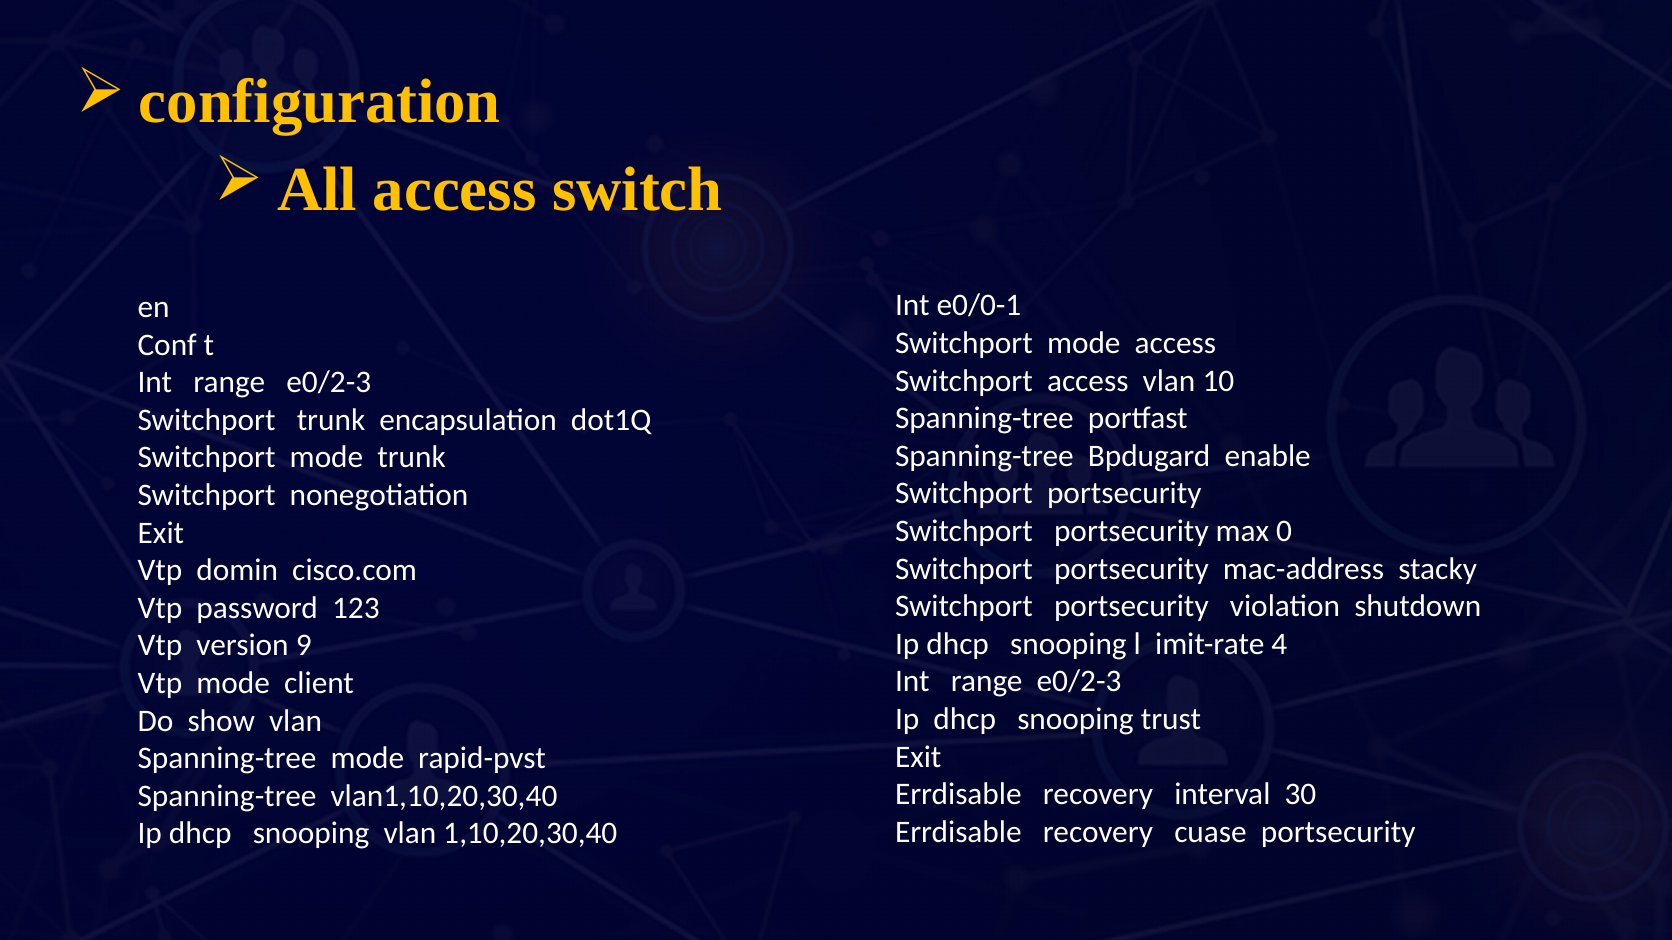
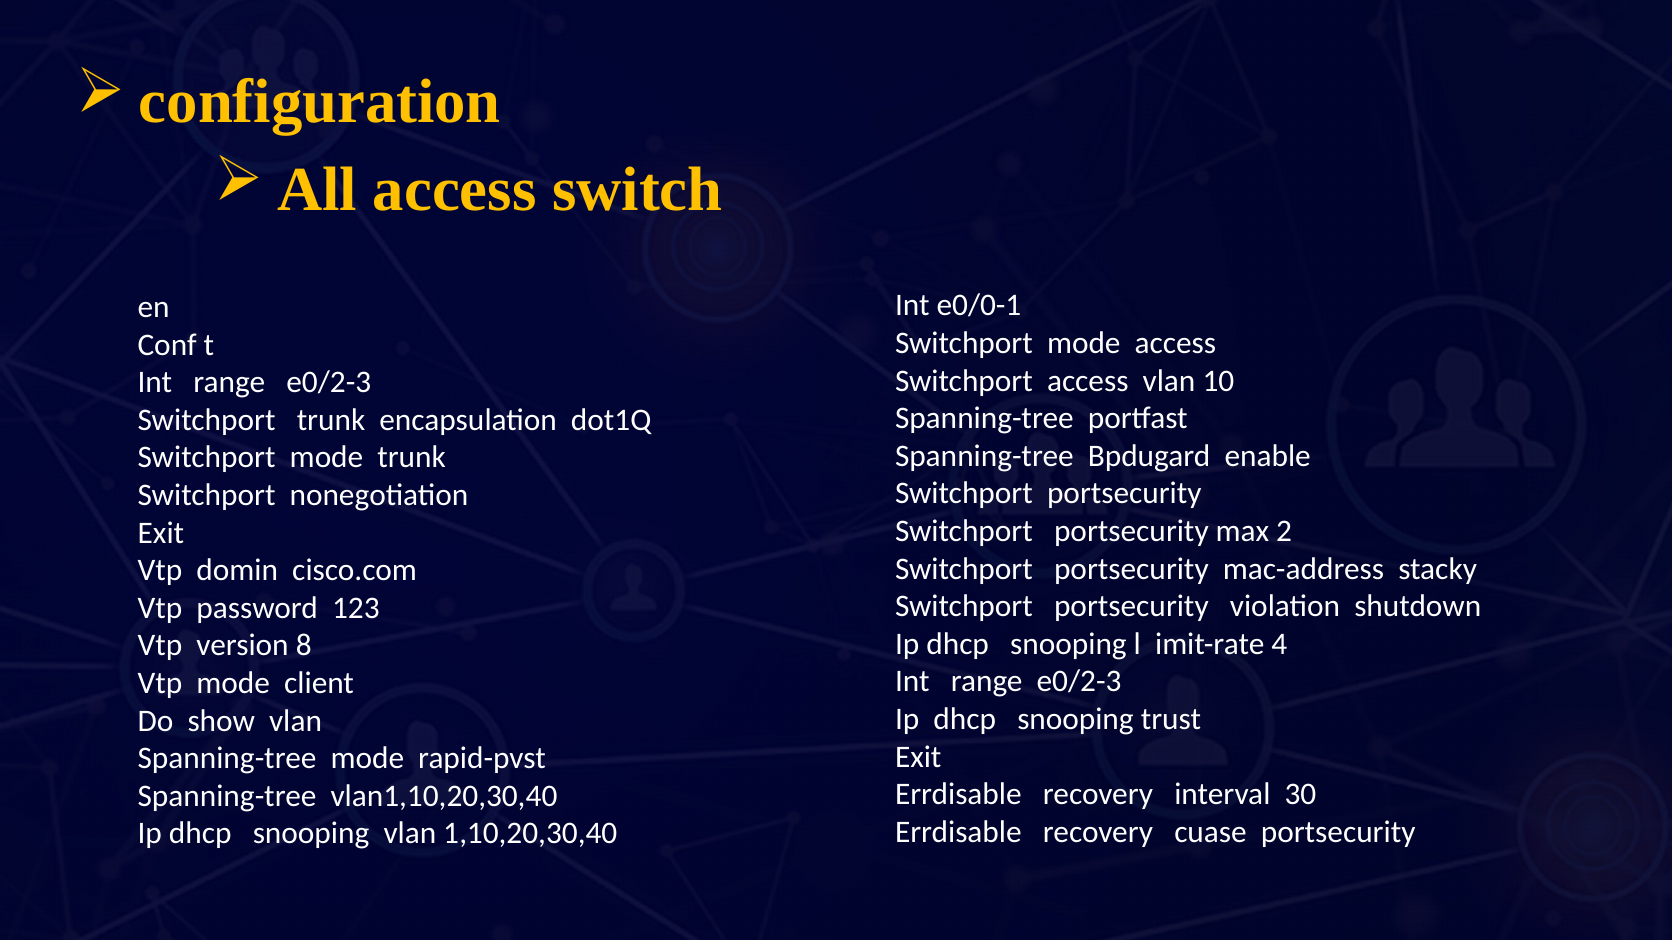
0: 0 -> 2
9: 9 -> 8
